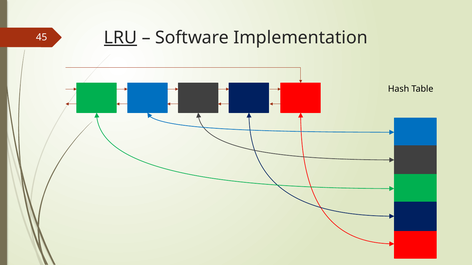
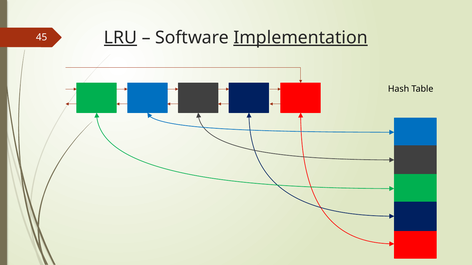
Implementation underline: none -> present
